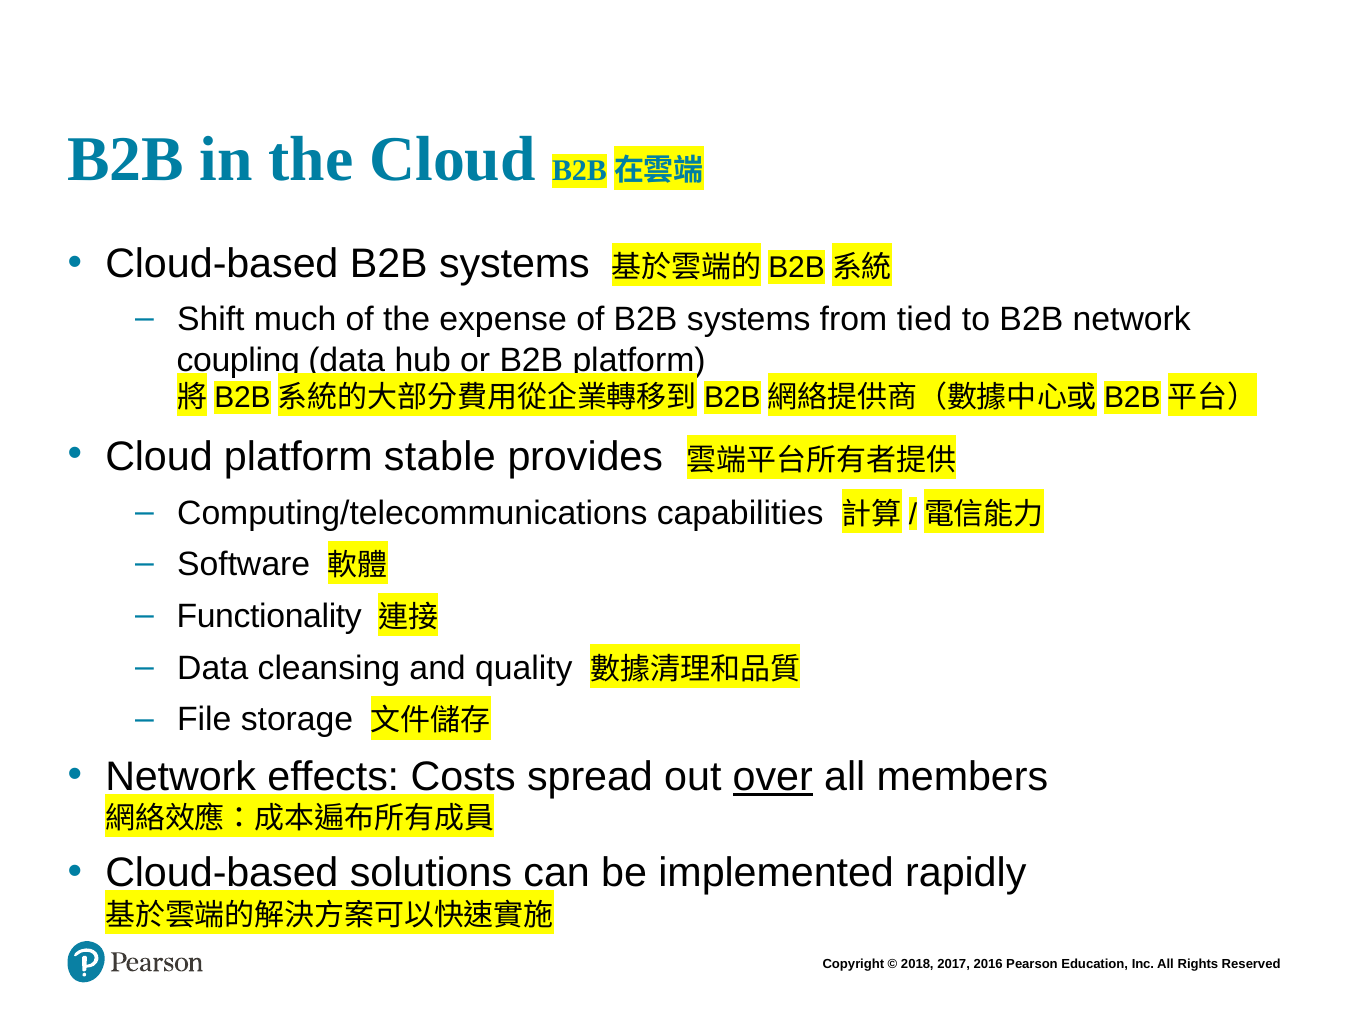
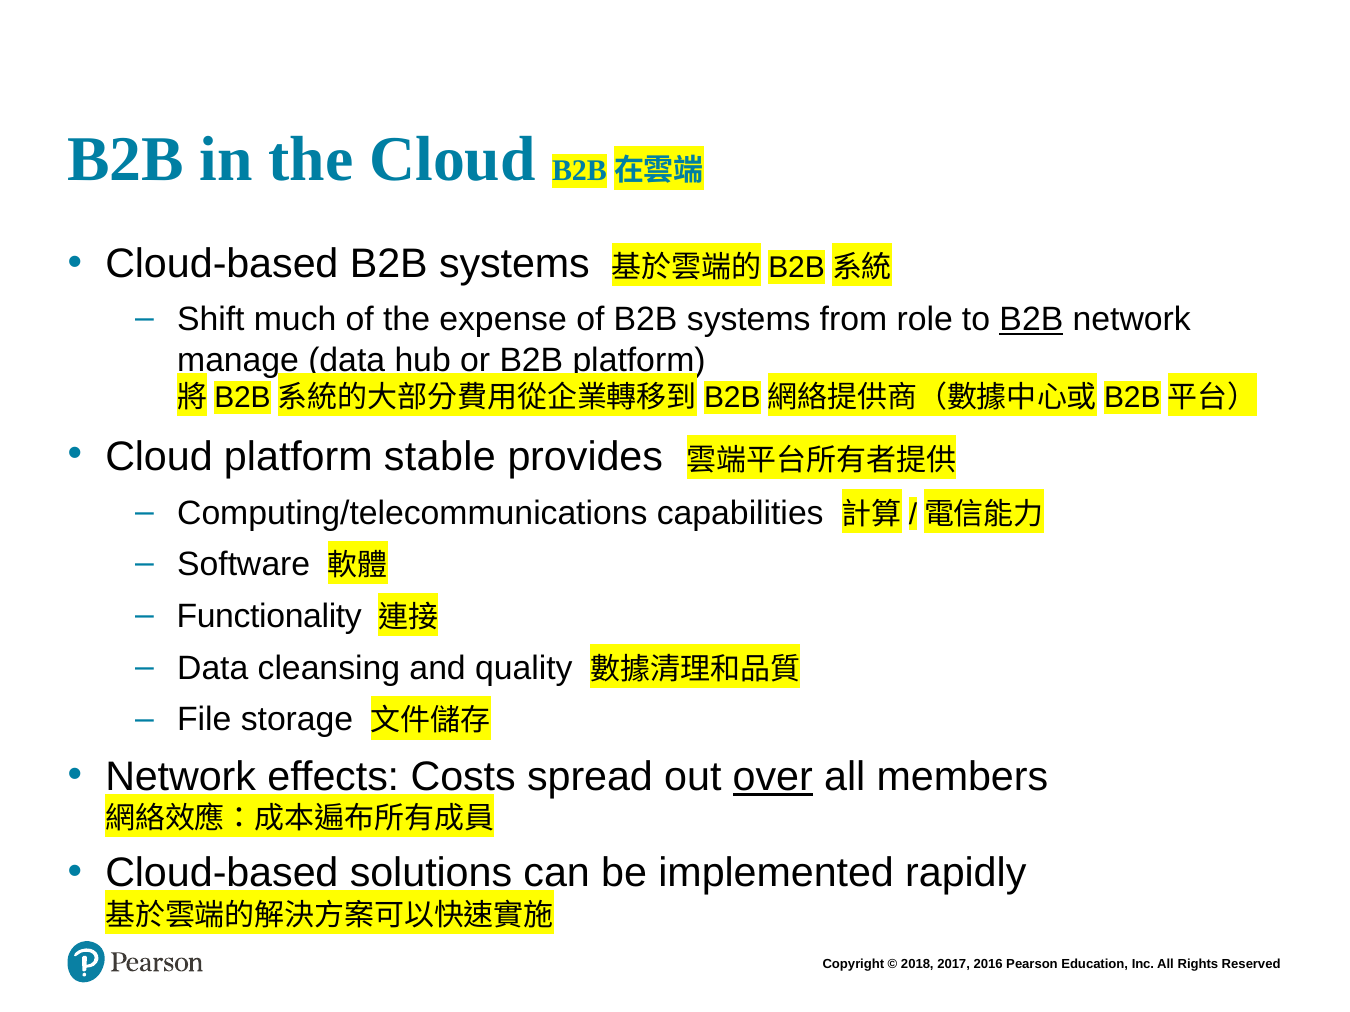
tied: tied -> role
B2B at (1031, 320) underline: none -> present
coupling: coupling -> manage
